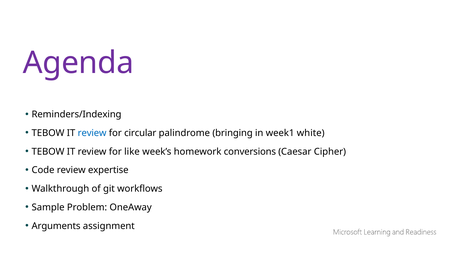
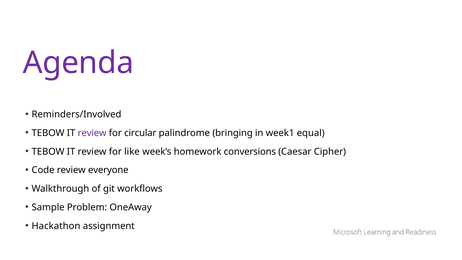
Reminders/Indexing: Reminders/Indexing -> Reminders/Involved
review at (92, 133) colour: blue -> purple
white: white -> equal
expertise: expertise -> everyone
Arguments: Arguments -> Hackathon
